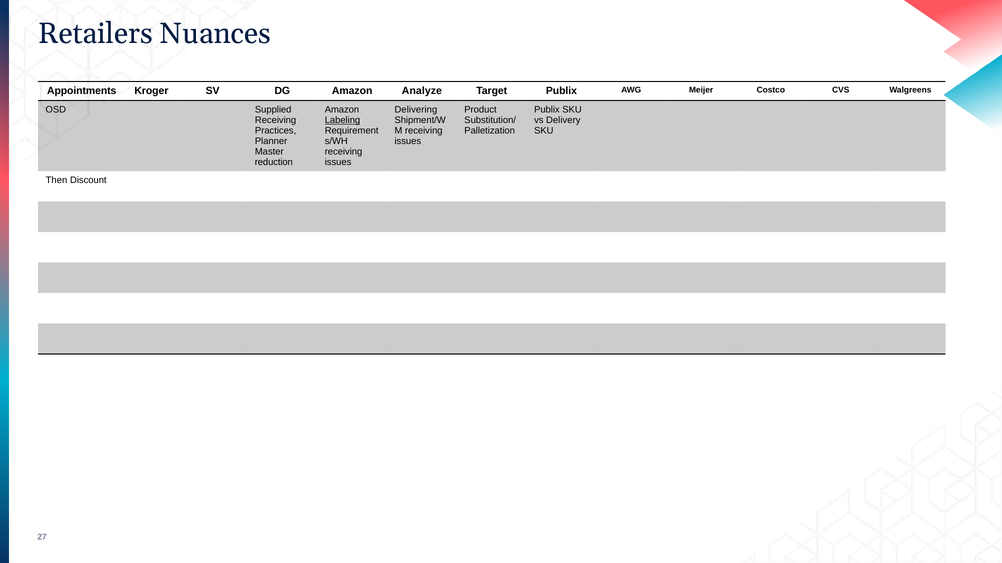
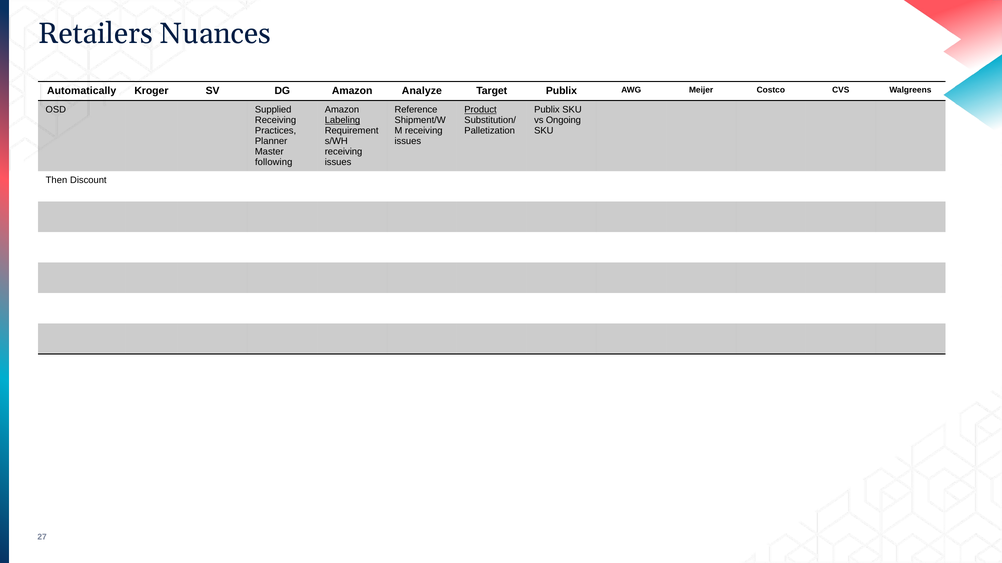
Appointments: Appointments -> Automatically
Delivering: Delivering -> Reference
Product underline: none -> present
Delivery: Delivery -> Ongoing
reduction: reduction -> following
